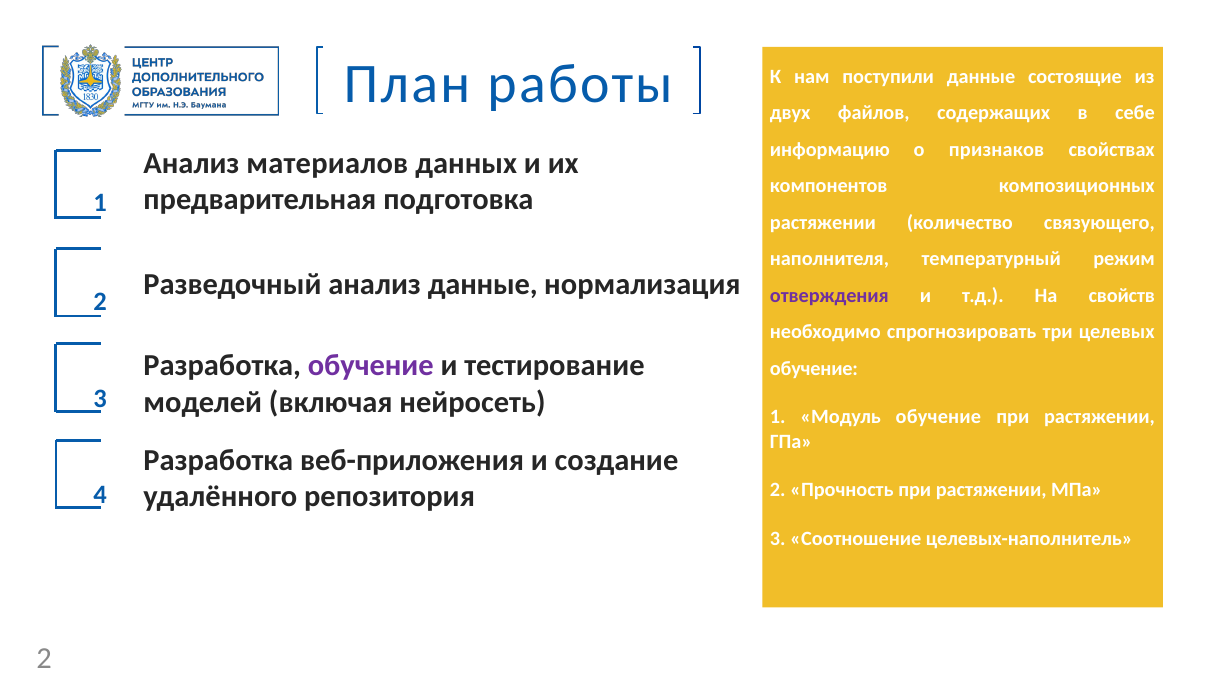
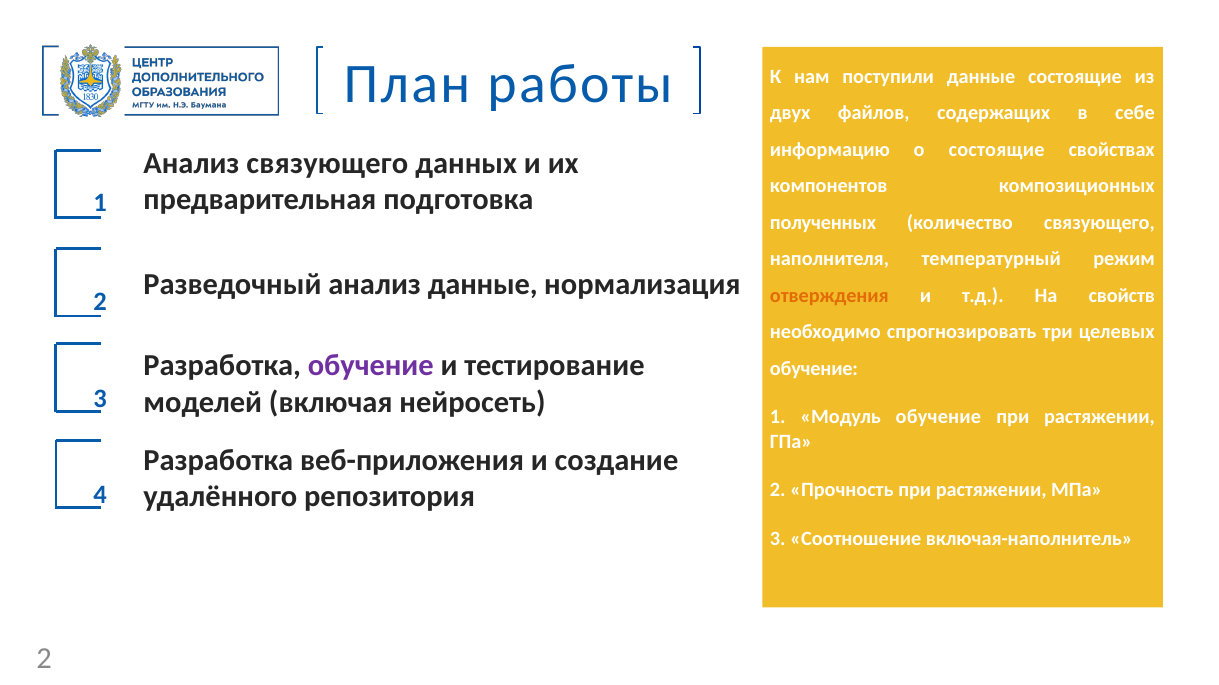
о признаков: признаков -> состоящие
Анализ материалов: материалов -> связующего
растяжении at (823, 223): растяжении -> полученных
отверждения colour: purple -> orange
целевых-наполнитель: целевых-наполнитель -> включая-наполнитель
